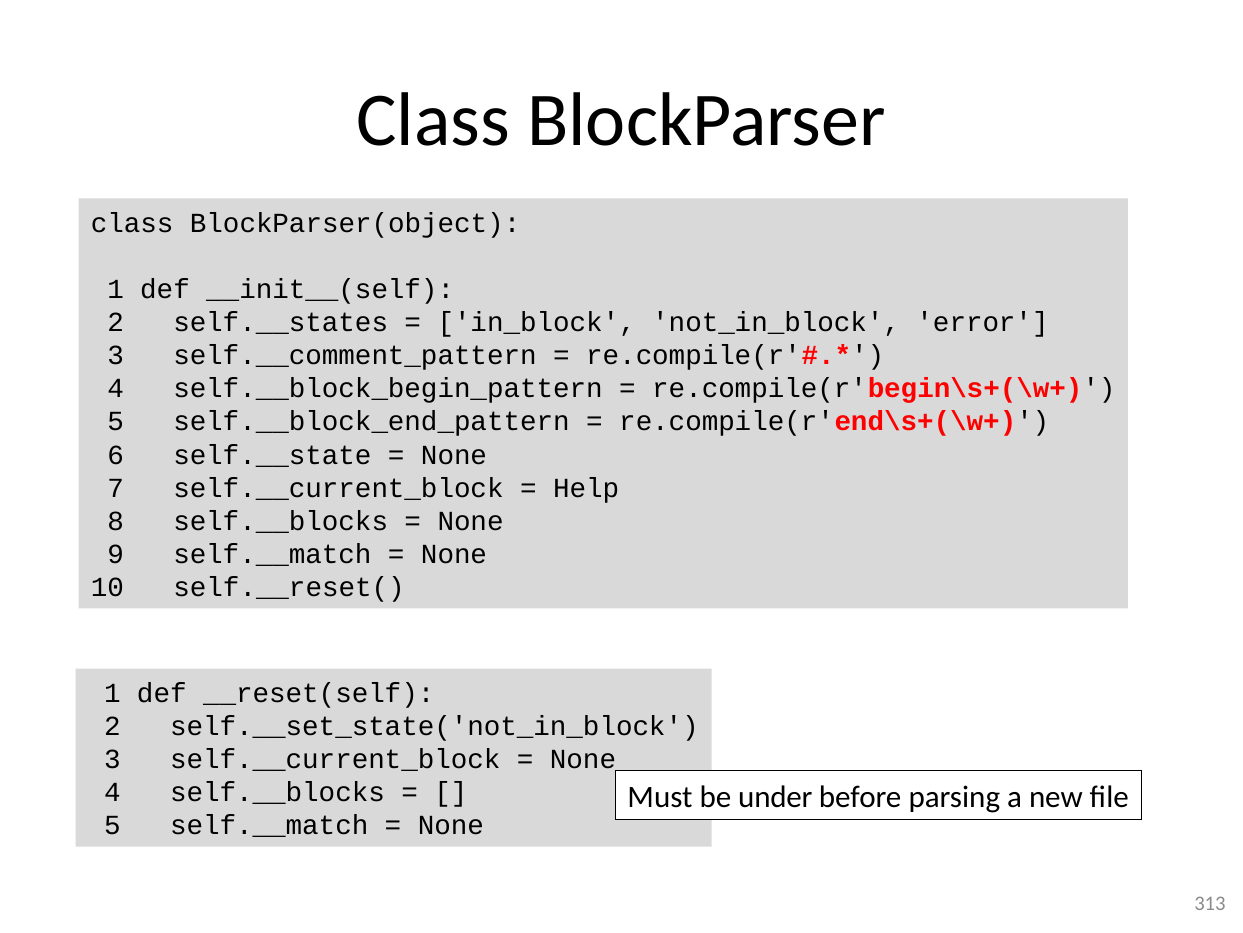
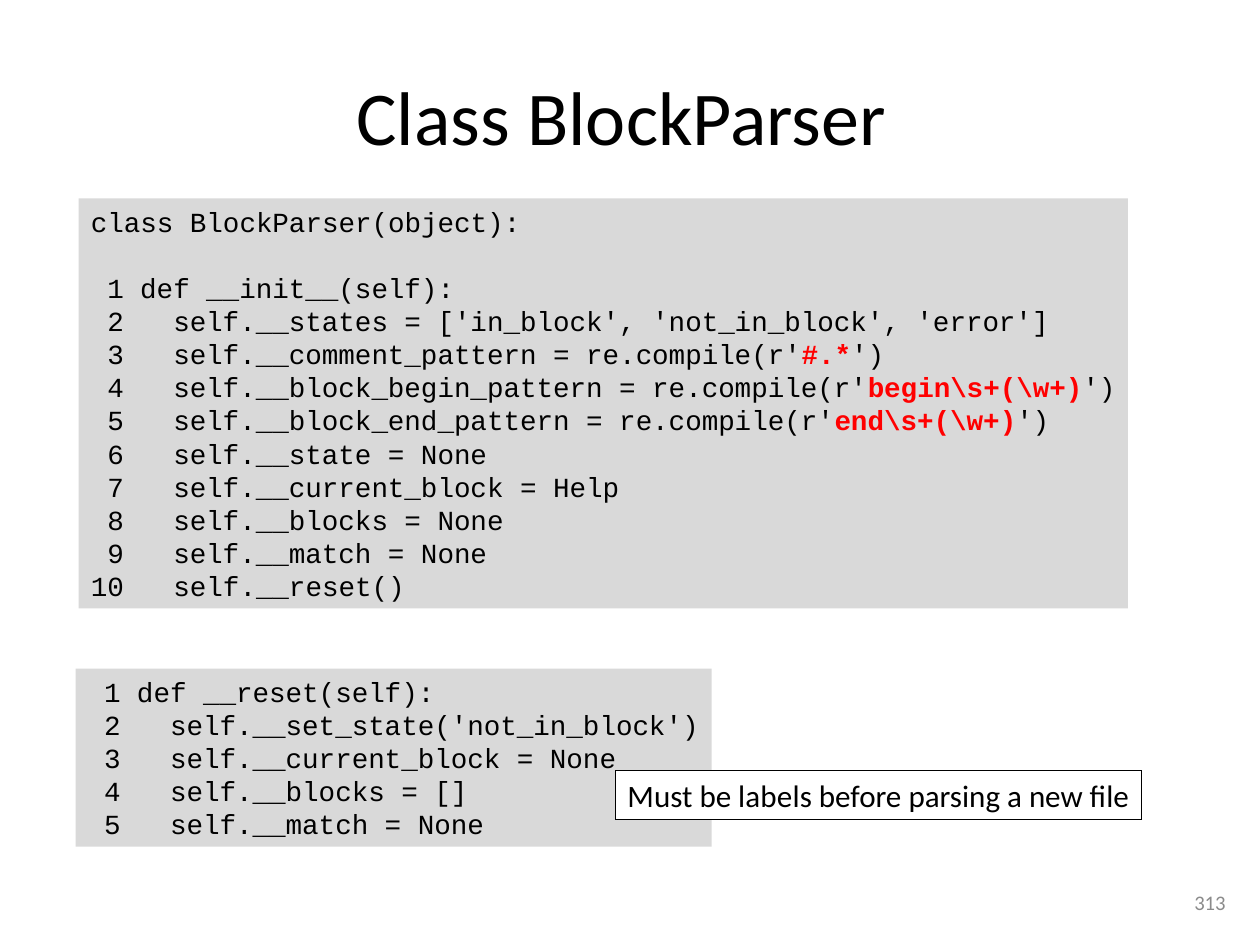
under: under -> labels
